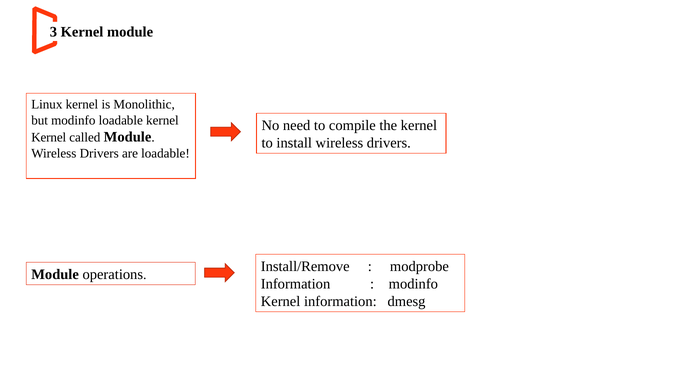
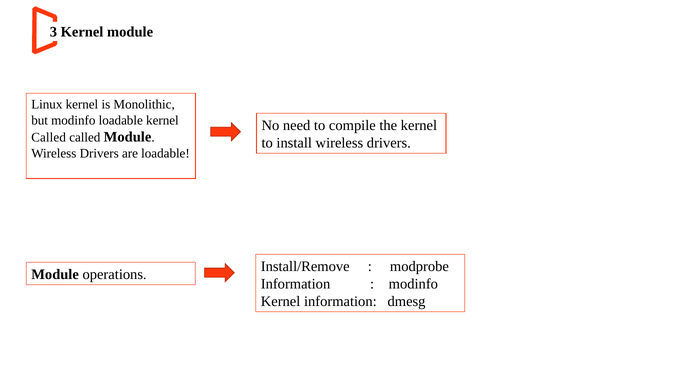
Kernel at (49, 137): Kernel -> Called
